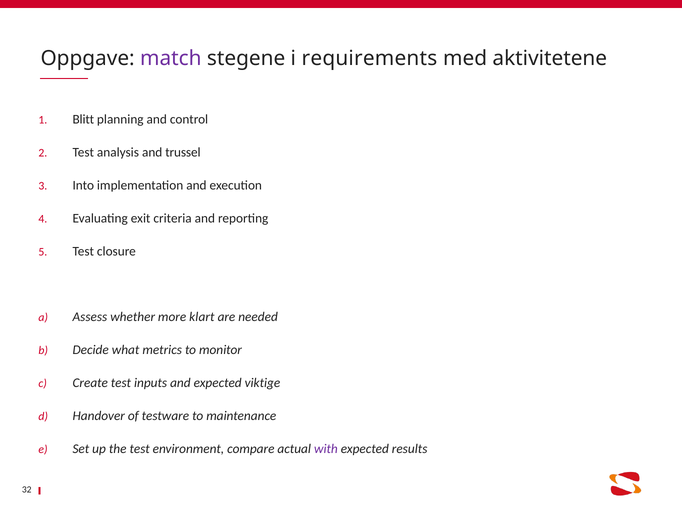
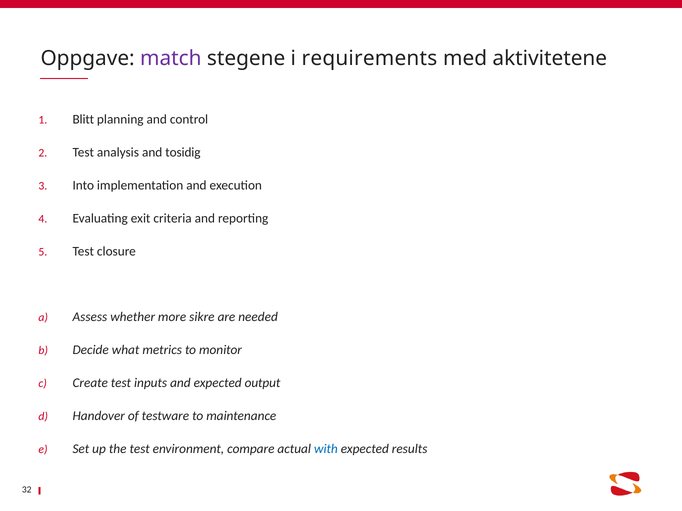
trussel: trussel -> tosidig
klart: klart -> sikre
viktige: viktige -> output
with colour: purple -> blue
